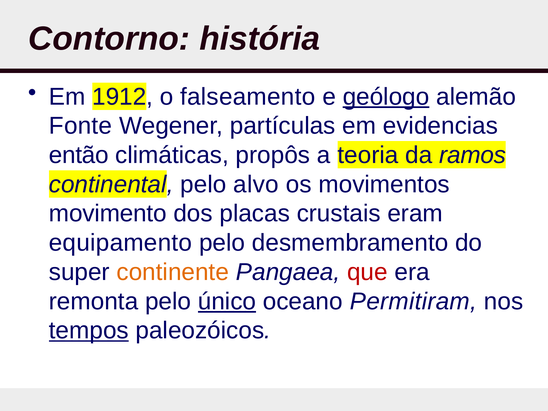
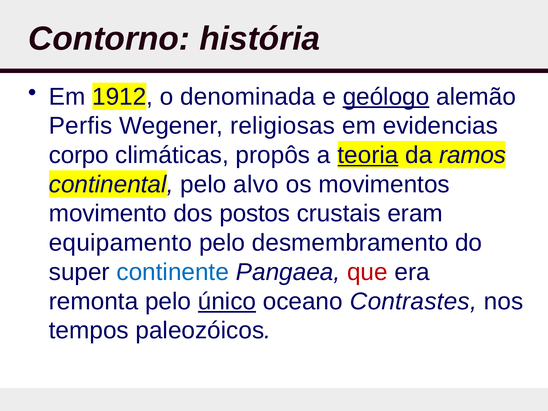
falseamento: falseamento -> denominada
Fonte: Fonte -> Perfis
partículas: partículas -> religiosas
então: então -> corpo
teoria underline: none -> present
placas: placas -> postos
continente colour: orange -> blue
Permitiram: Permitiram -> Contrastes
tempos underline: present -> none
